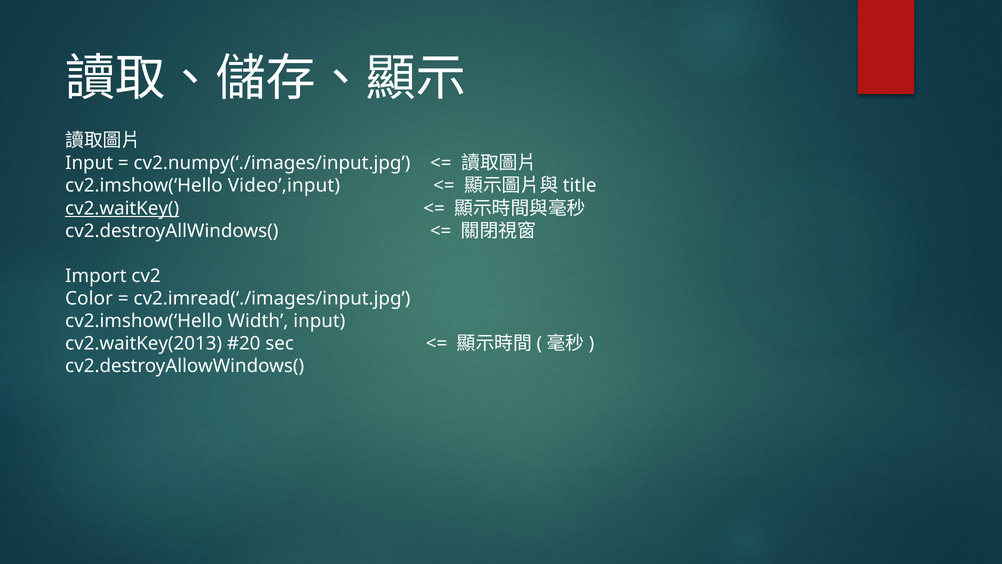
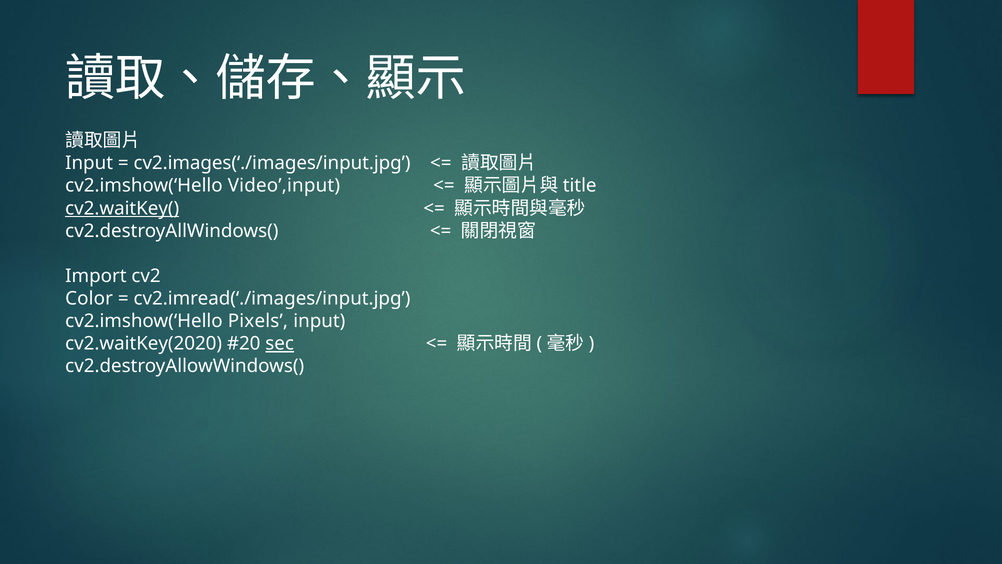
cv2.numpy(‘./images/input.jpg: cv2.numpy(‘./images/input.jpg -> cv2.images(‘./images/input.jpg
Width: Width -> Pixels
cv2.waitKey(2013: cv2.waitKey(2013 -> cv2.waitKey(2020
sec underline: none -> present
